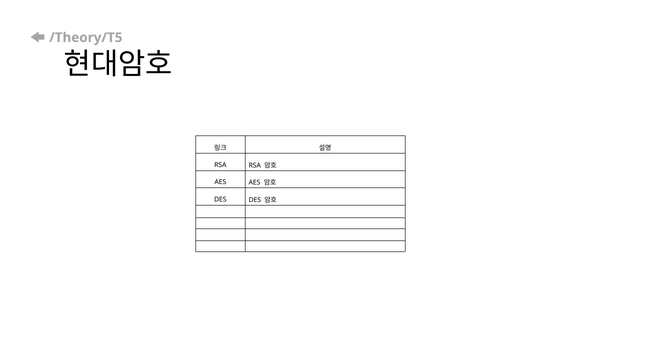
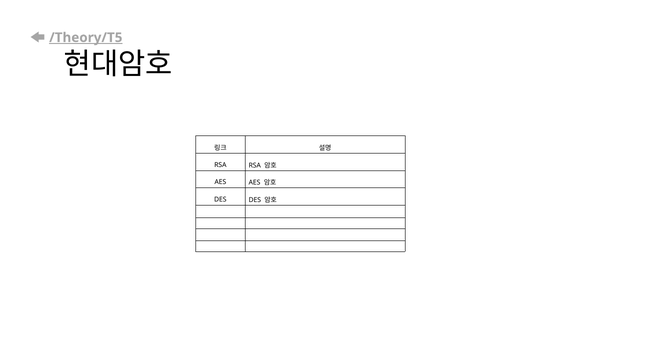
/Theory/T5 underline: none -> present
